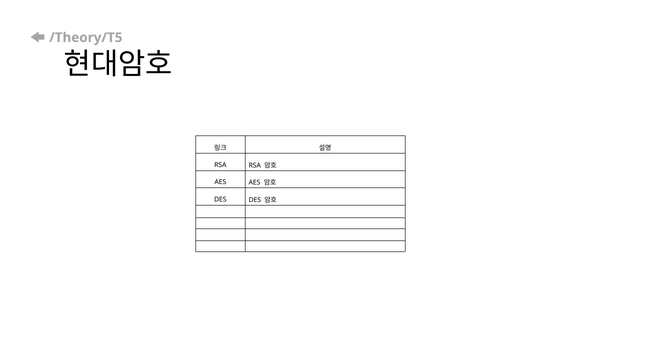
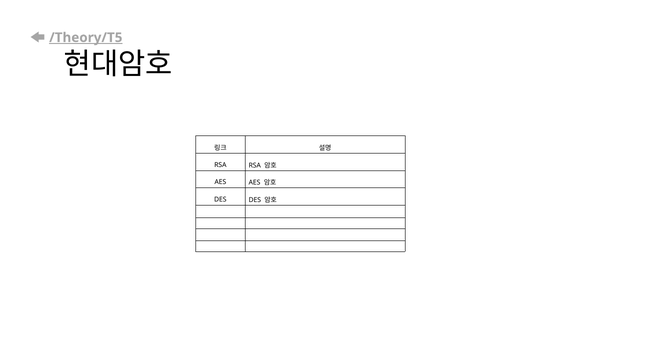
/Theory/T5 underline: none -> present
